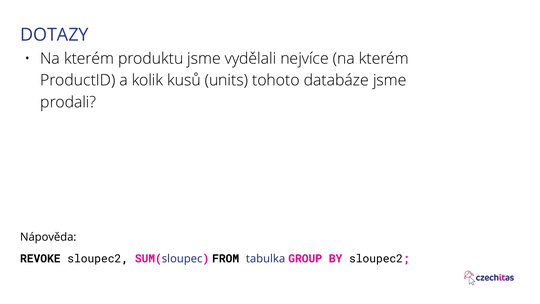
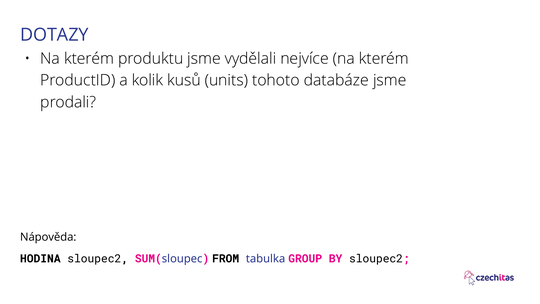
REVOKE: REVOKE -> HODINA
